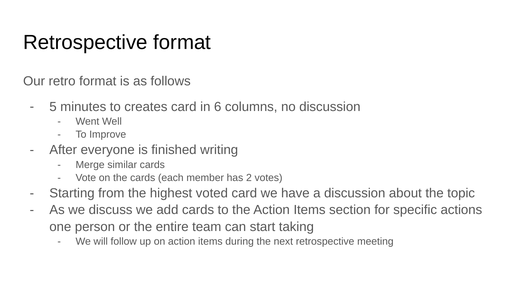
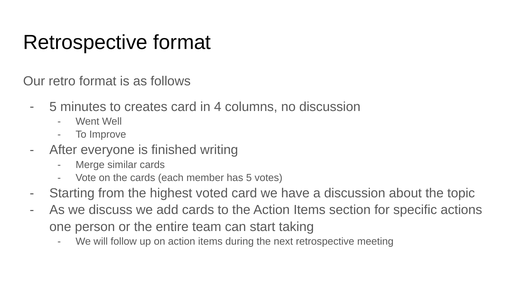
6: 6 -> 4
has 2: 2 -> 5
